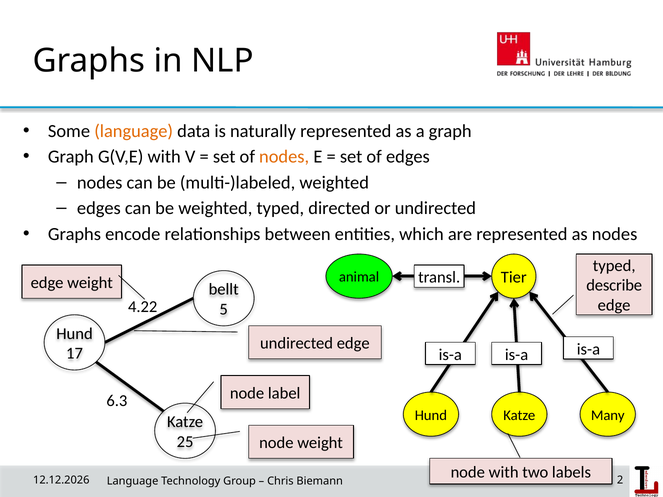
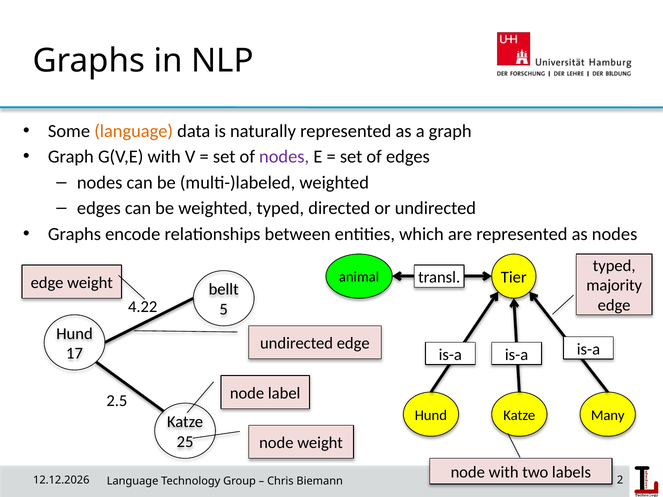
nodes at (284, 157) colour: orange -> purple
describe: describe -> majority
6.3: 6.3 -> 2.5
